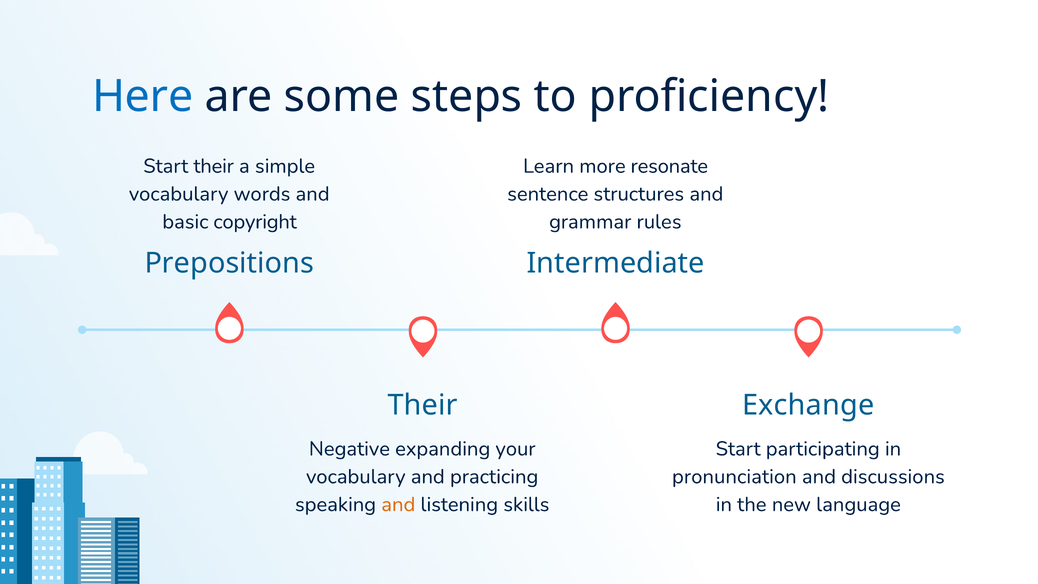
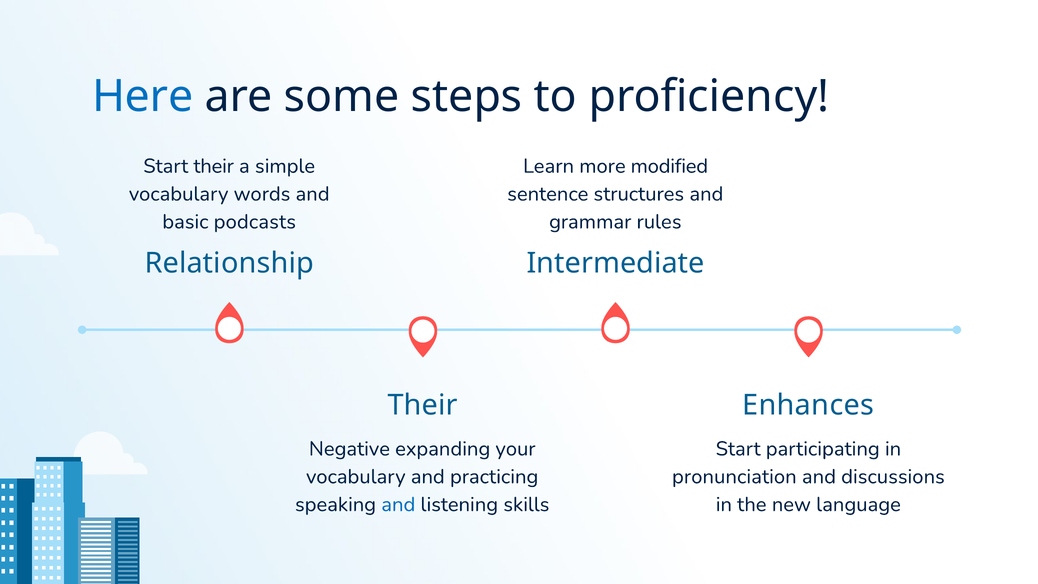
resonate: resonate -> modified
copyright: copyright -> podcasts
Prepositions: Prepositions -> Relationship
Exchange: Exchange -> Enhances
and at (398, 504) colour: orange -> blue
